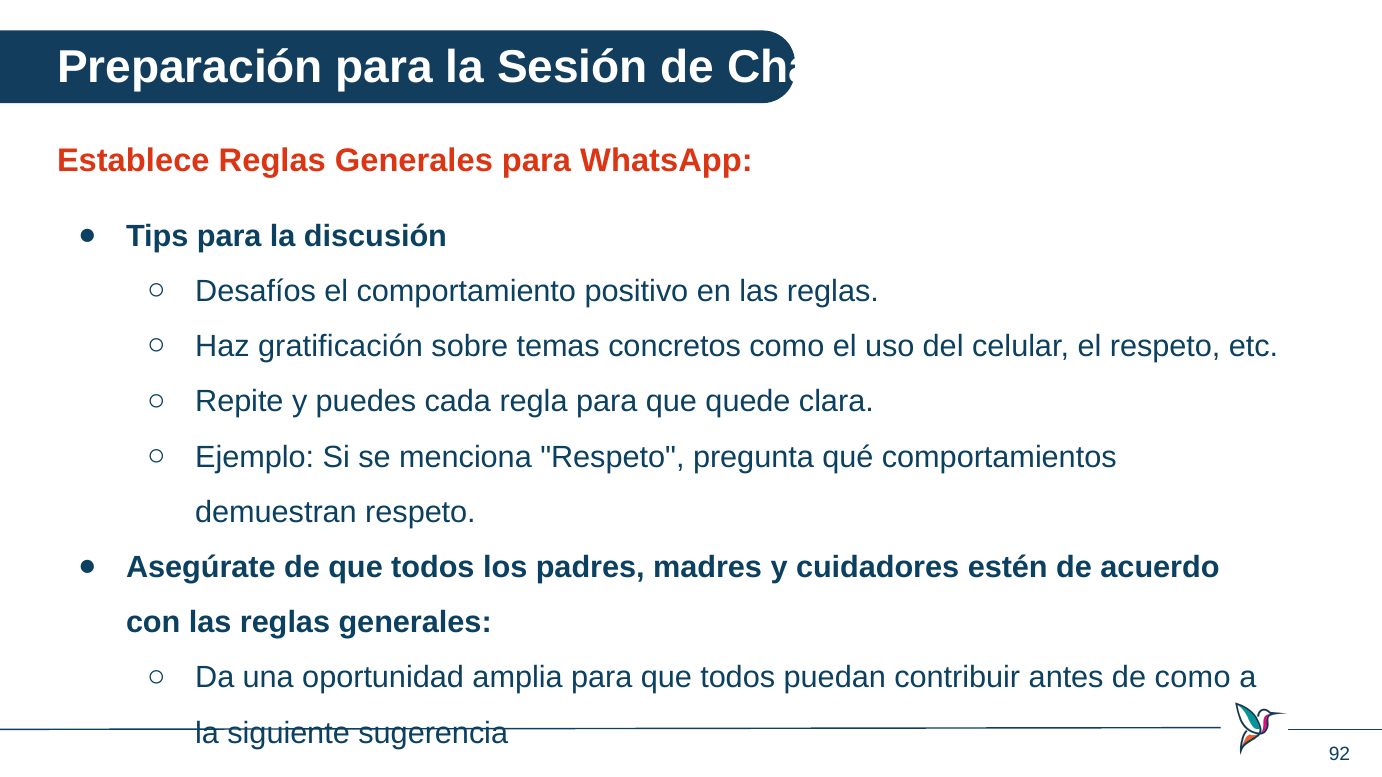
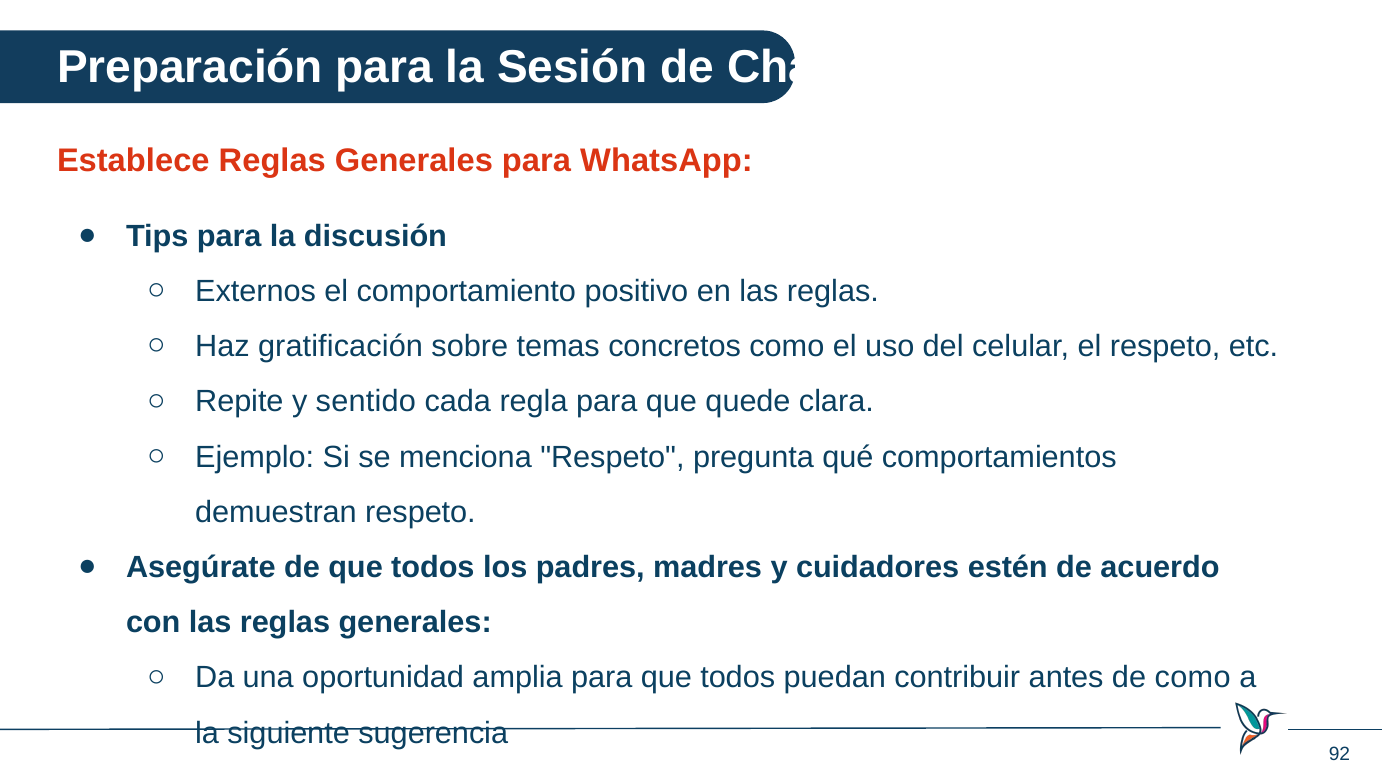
Desafíos: Desafíos -> Externos
puedes: puedes -> sentido
